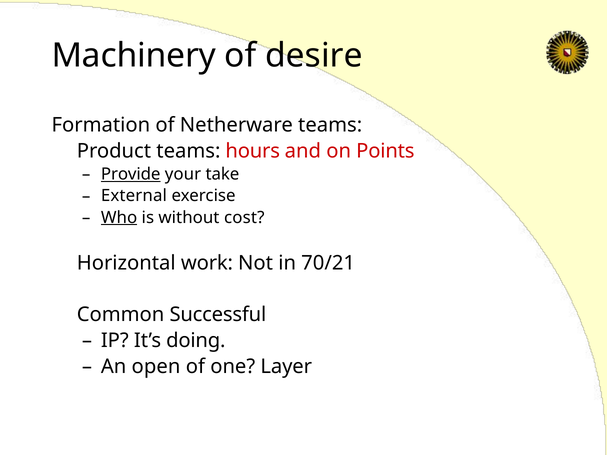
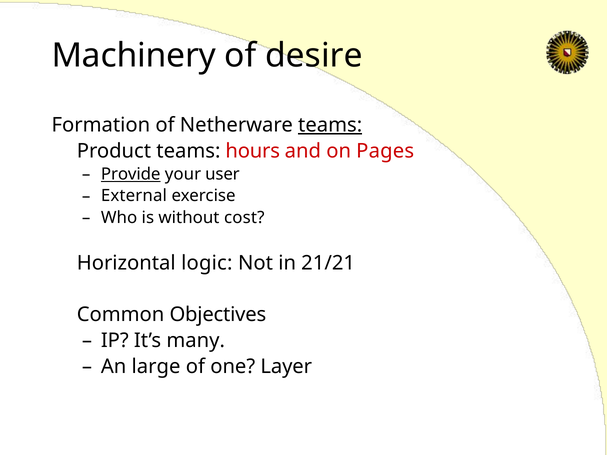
teams at (330, 125) underline: none -> present
Points: Points -> Pages
take: take -> user
Who underline: present -> none
work: work -> logic
70/21: 70/21 -> 21/21
Successful: Successful -> Objectives
doing: doing -> many
open: open -> large
